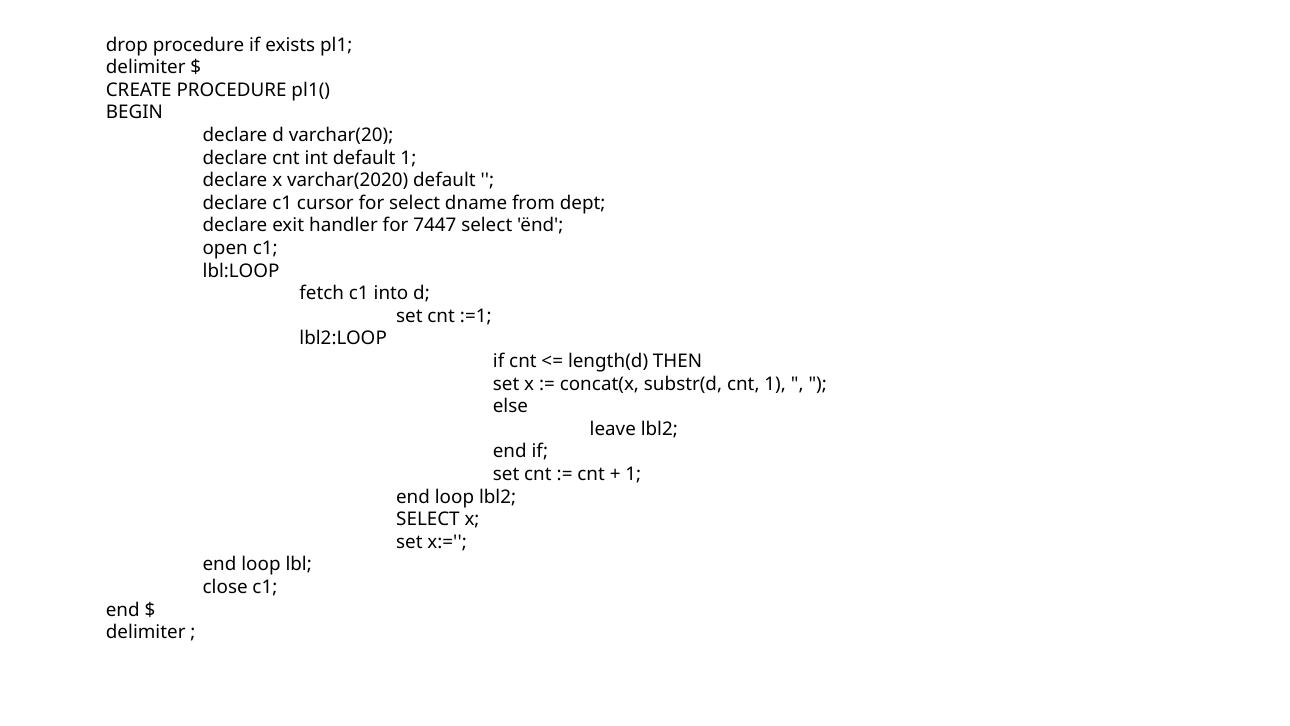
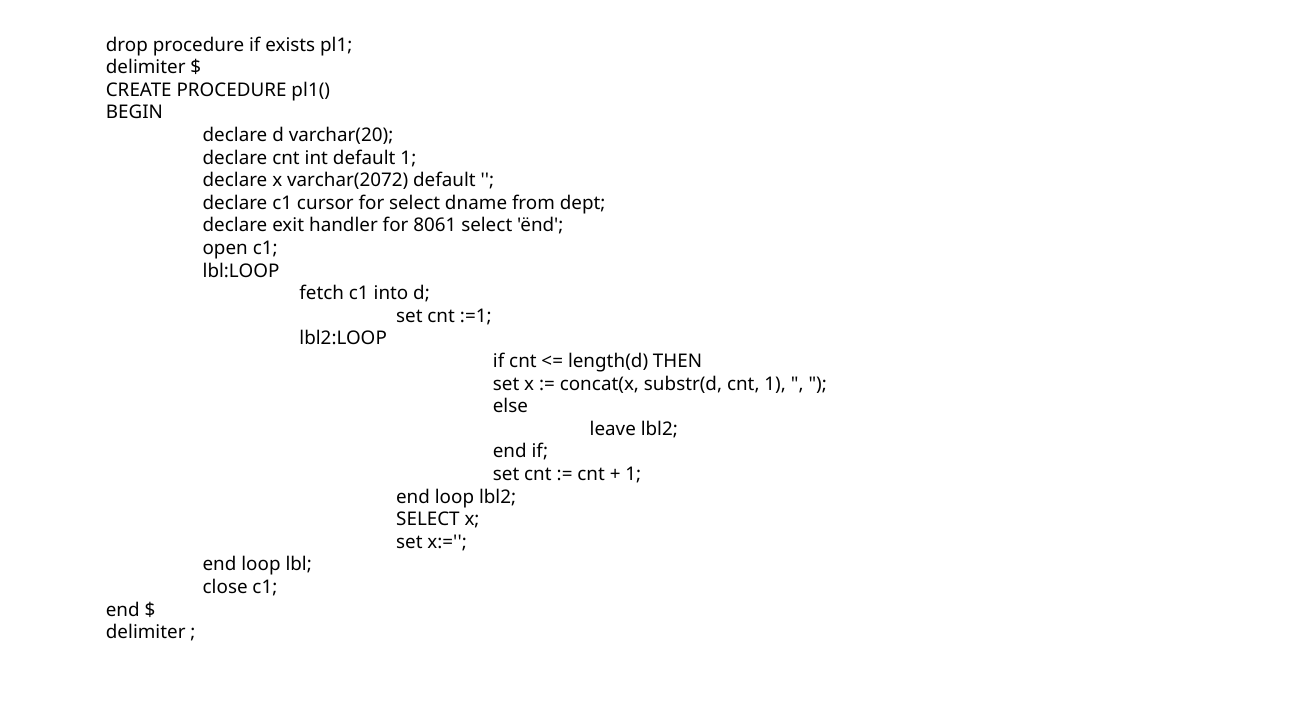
varchar(2020: varchar(2020 -> varchar(2072
7447: 7447 -> 8061
